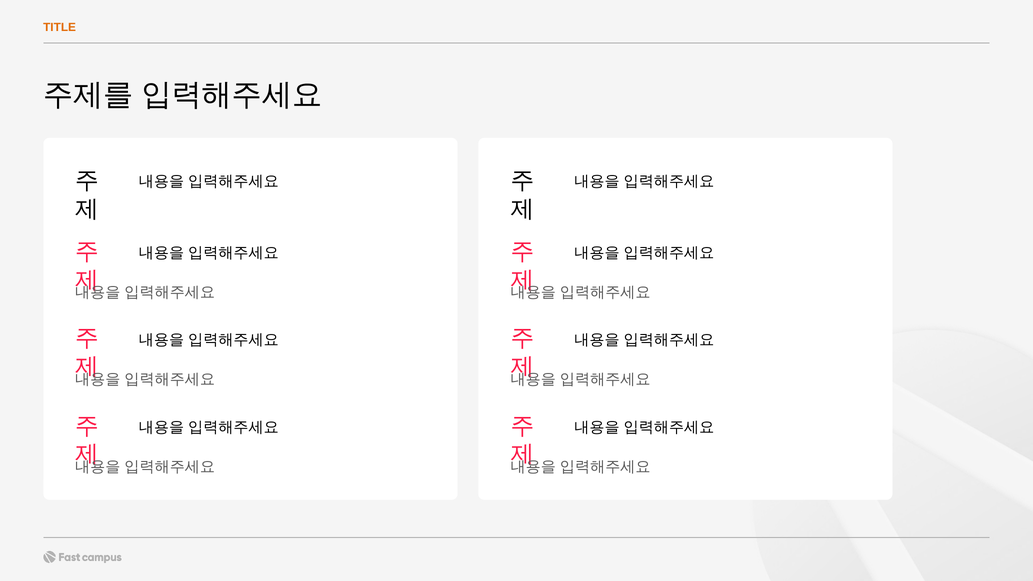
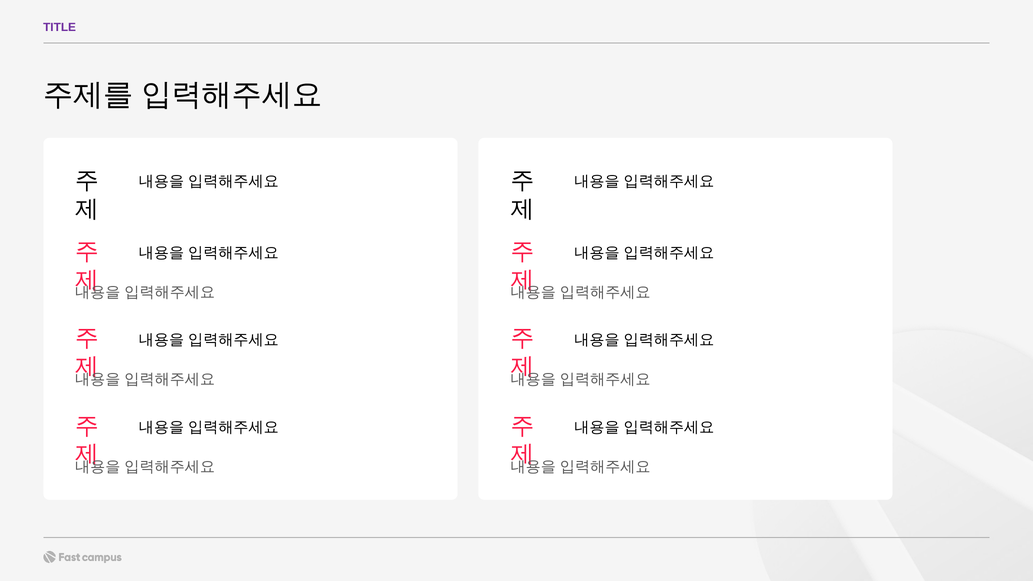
TITLE colour: orange -> purple
